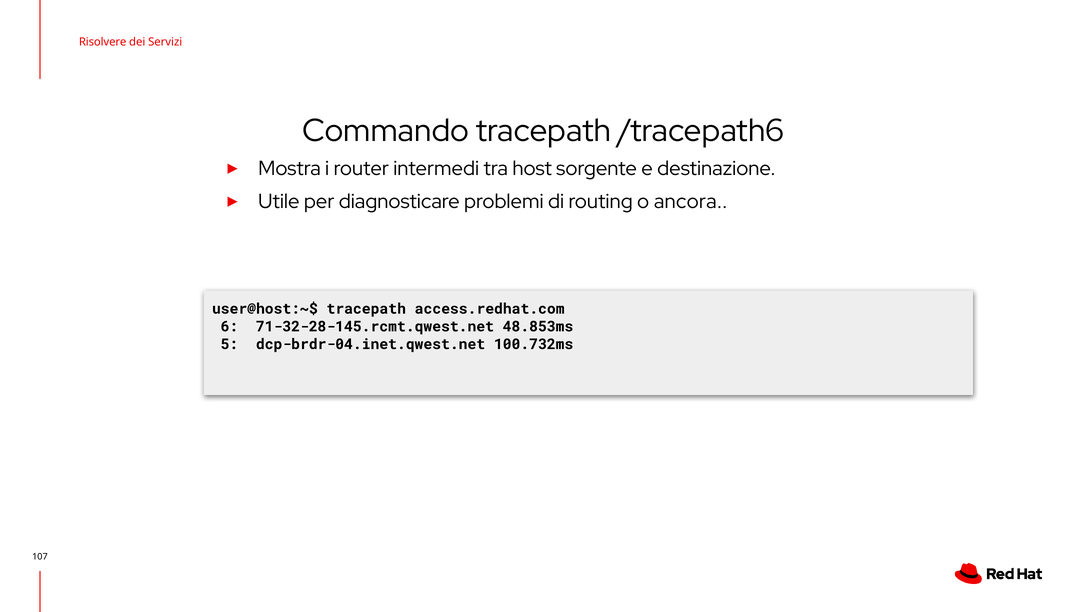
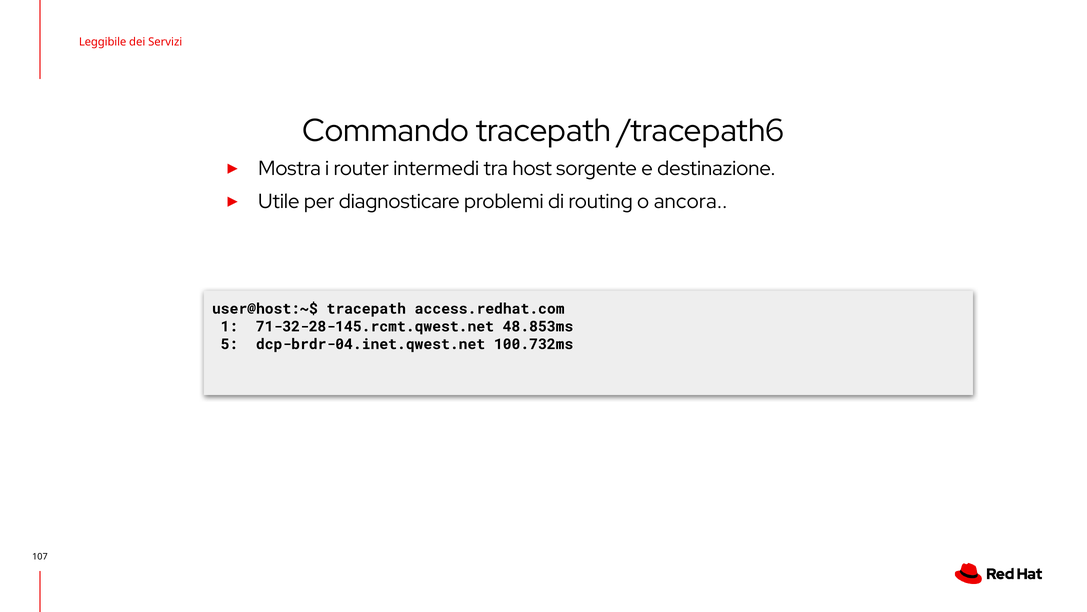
Risolvere: Risolvere -> Leggibile
6: 6 -> 1
